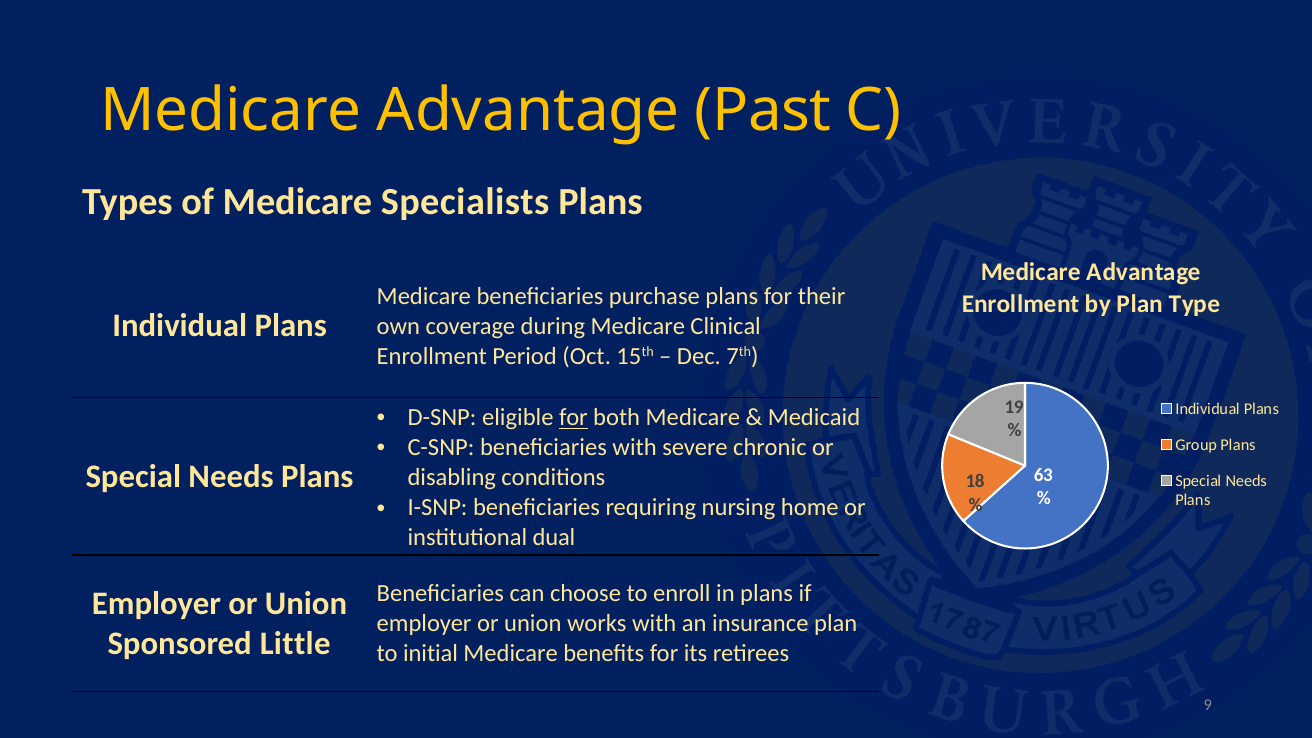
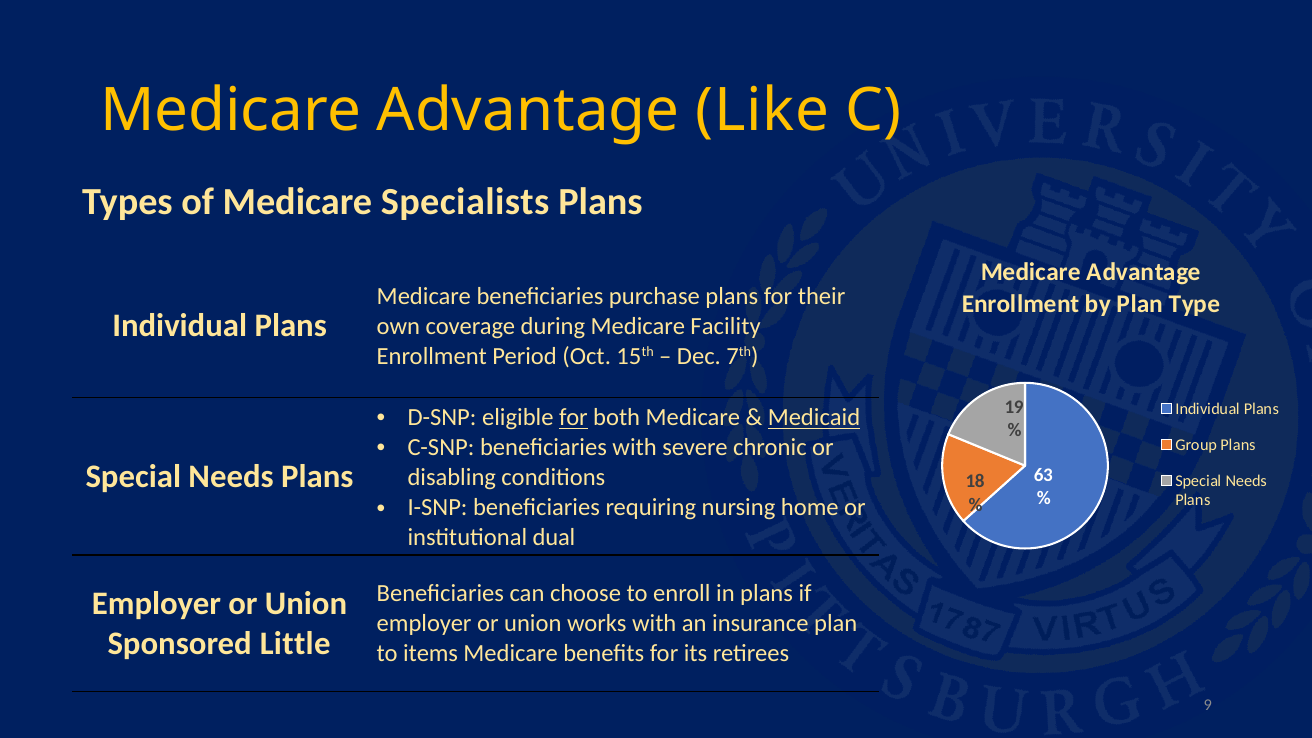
Past: Past -> Like
Clinical: Clinical -> Facility
Medicaid underline: none -> present
initial: initial -> items
